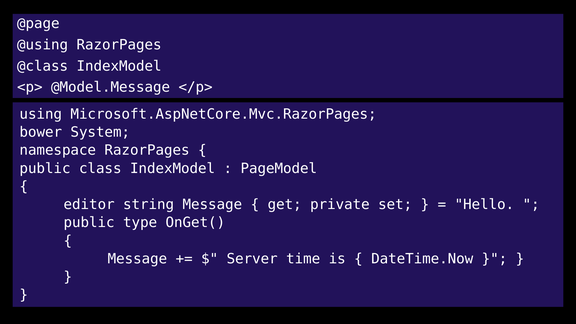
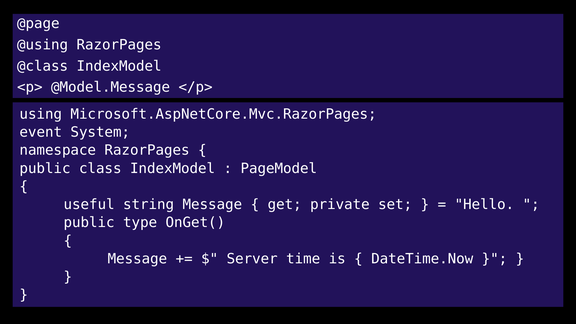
bower: bower -> event
editor: editor -> useful
